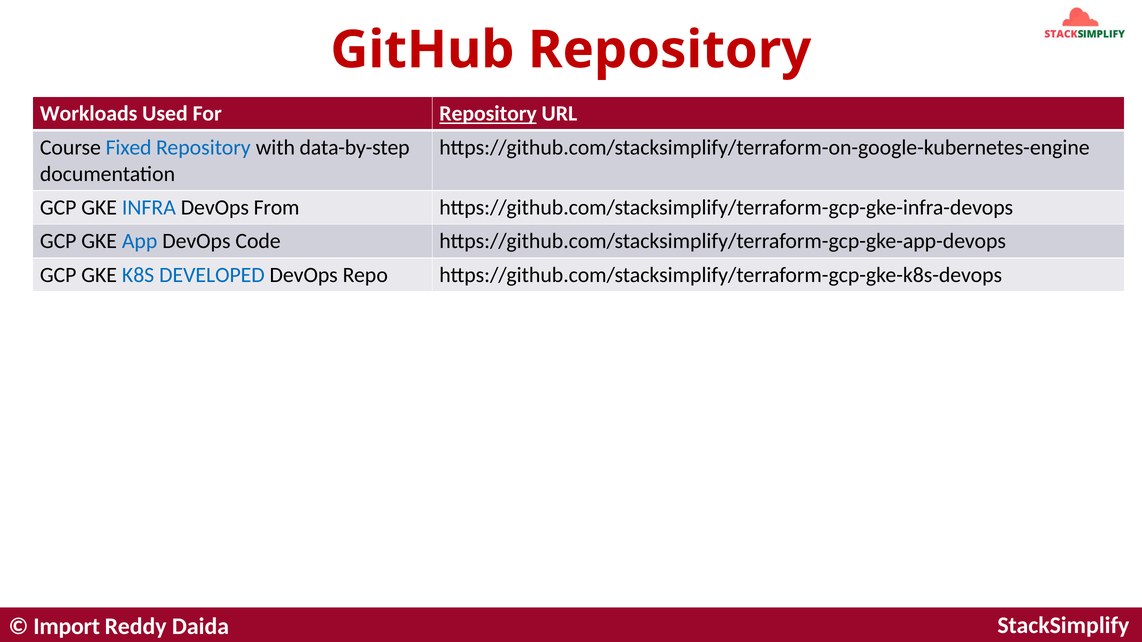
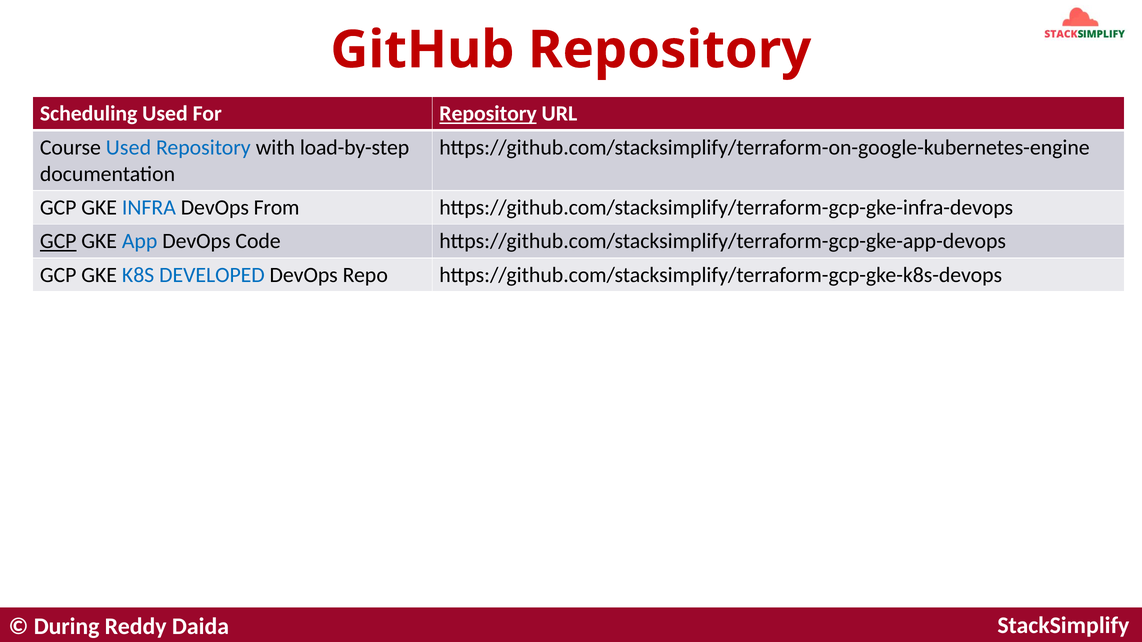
Workloads: Workloads -> Scheduling
Course Fixed: Fixed -> Used
data-by-step: data-by-step -> load-by-step
GCP at (58, 241) underline: none -> present
Import: Import -> During
